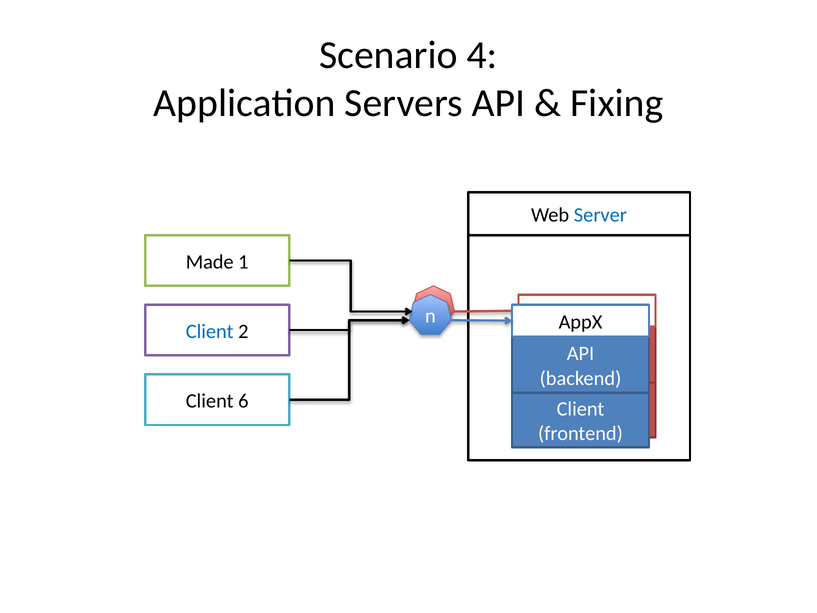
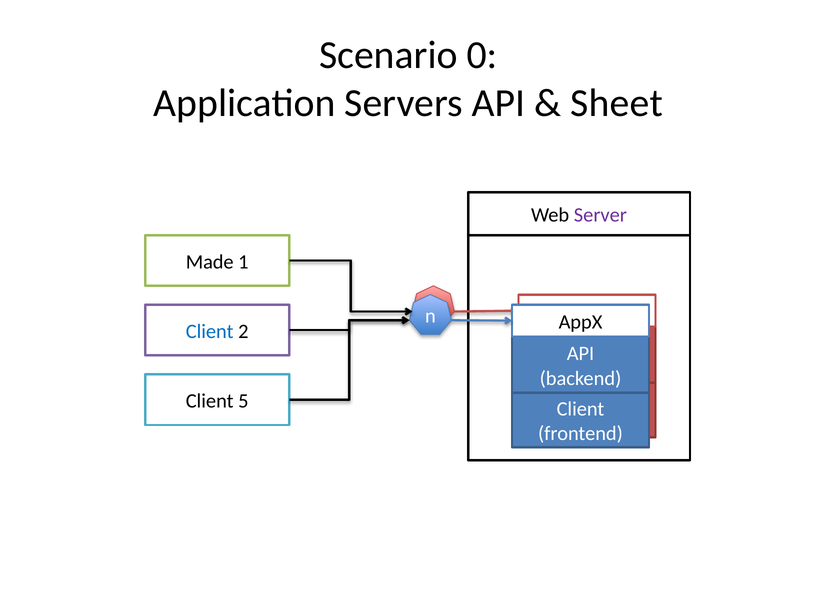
4: 4 -> 0
Fixing: Fixing -> Sheet
Server colour: blue -> purple
6: 6 -> 5
